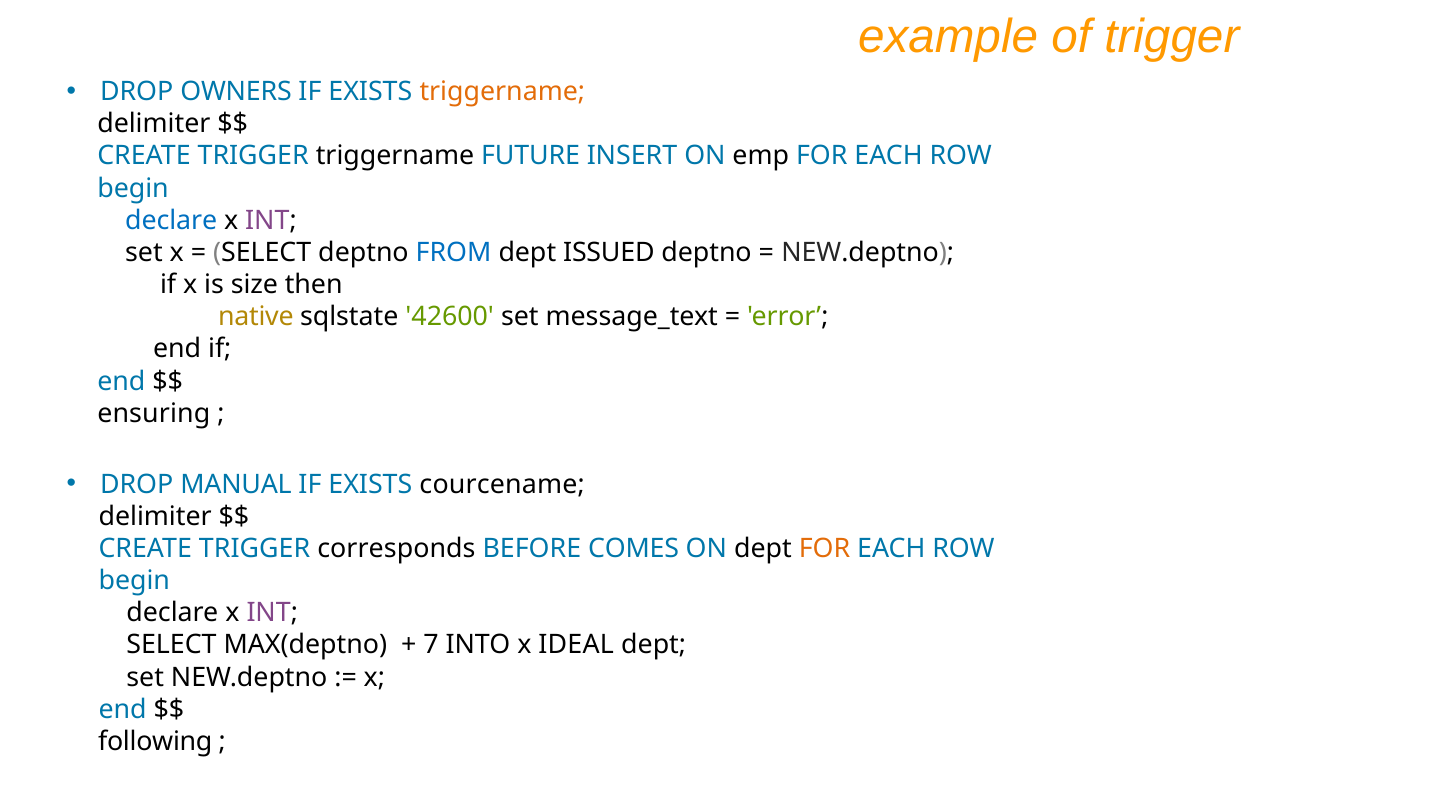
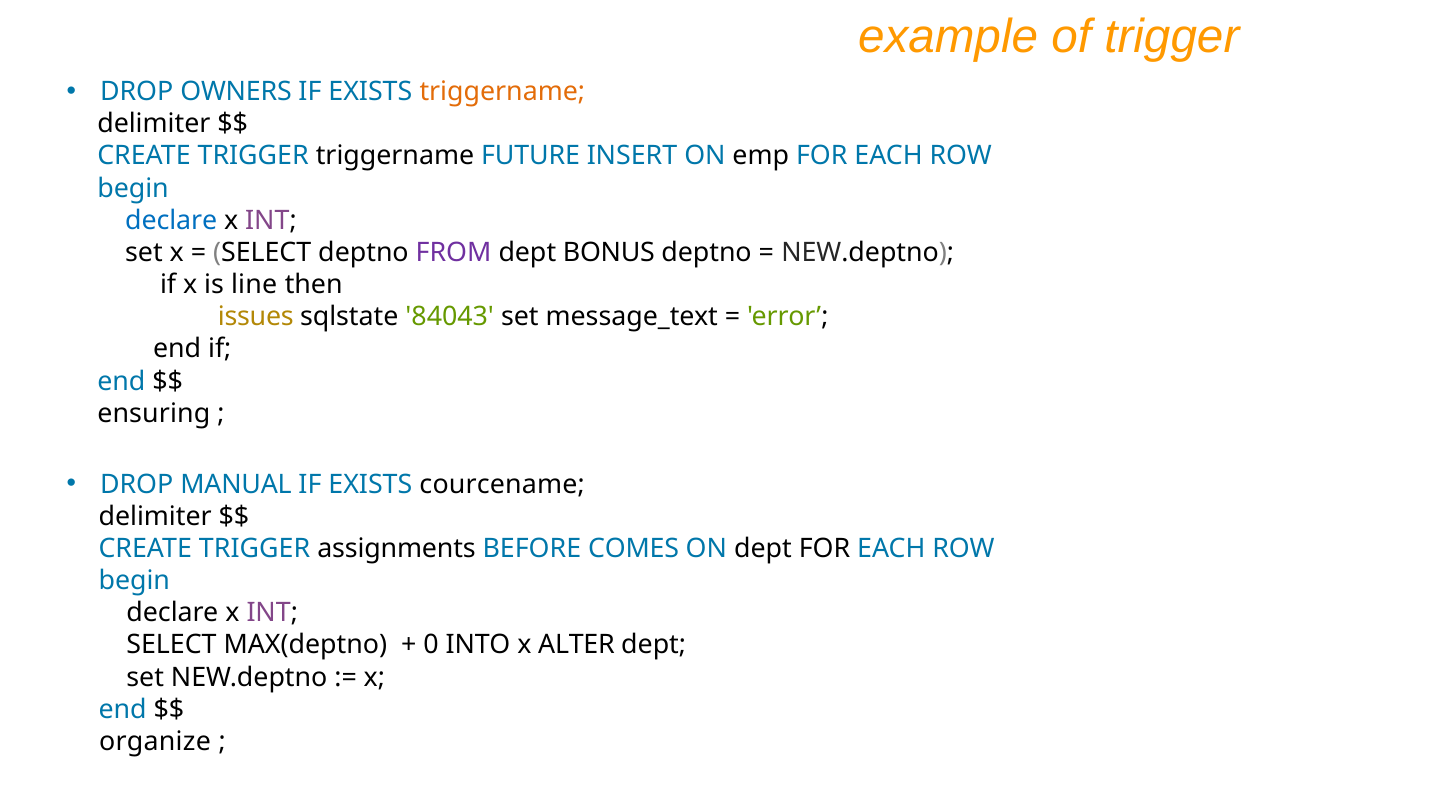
FROM colour: blue -> purple
ISSUED: ISSUED -> BONUS
size: size -> line
native: native -> issues
42600: 42600 -> 84043
corresponds: corresponds -> assignments
FOR at (825, 548) colour: orange -> black
7: 7 -> 0
IDEAL: IDEAL -> ALTER
following: following -> organize
